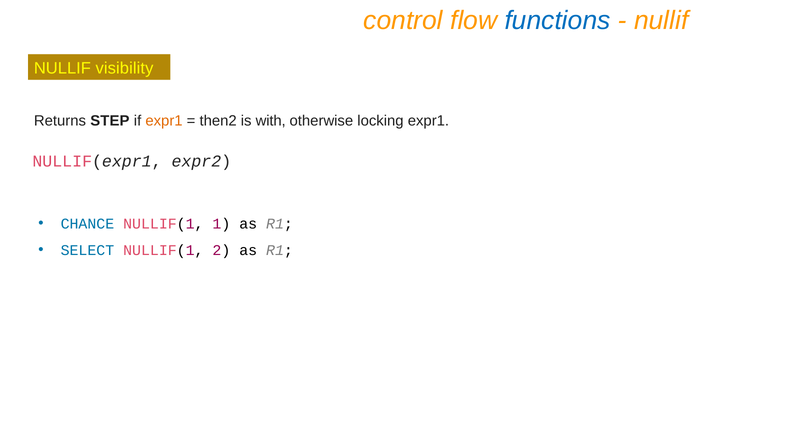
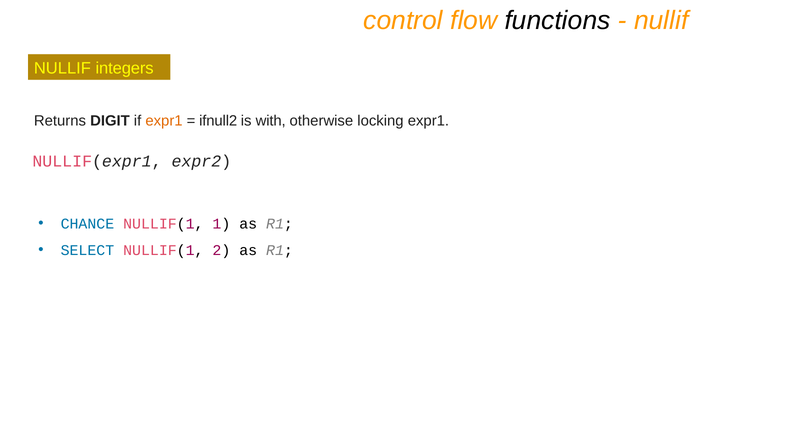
functions colour: blue -> black
visibility: visibility -> integers
STEP: STEP -> DIGIT
then2: then2 -> ifnull2
